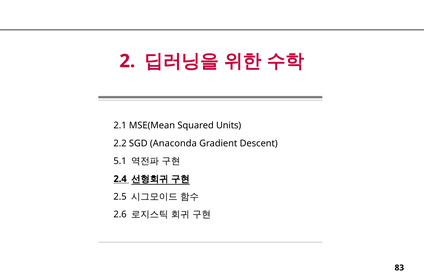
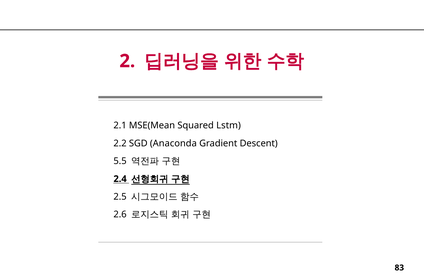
Units: Units -> Lstm
5.1: 5.1 -> 5.5
